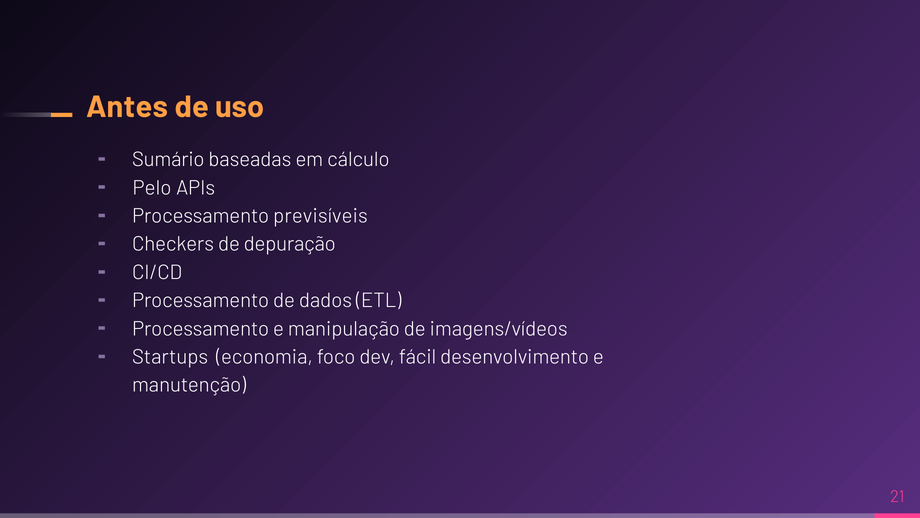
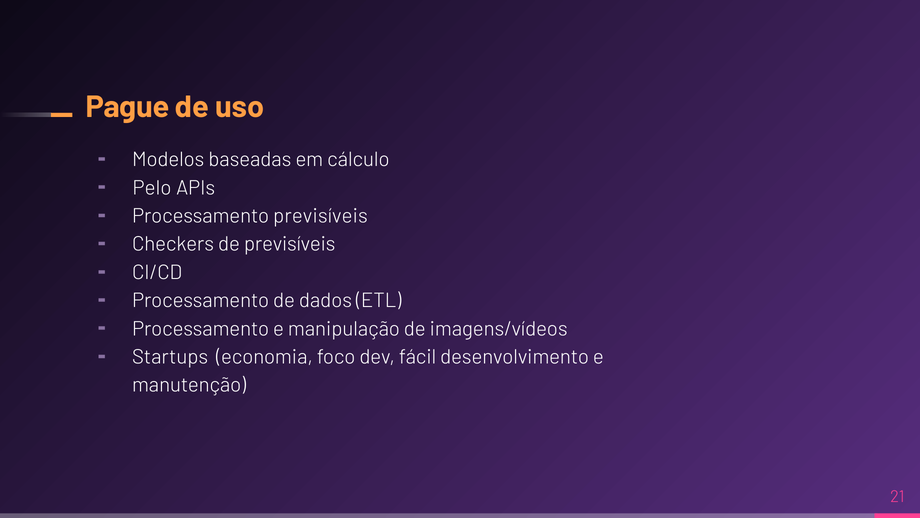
Antes: Antes -> Pague
Sumário: Sumário -> Modelos
de depuração: depuração -> previsíveis
